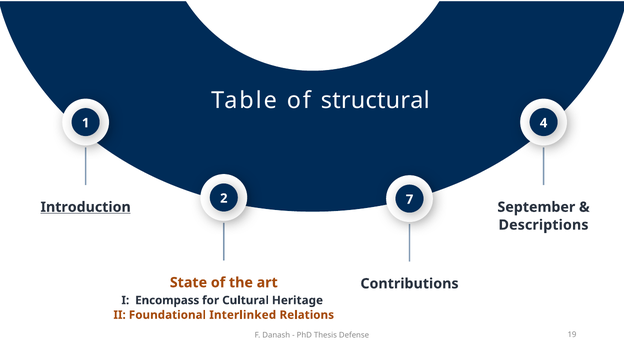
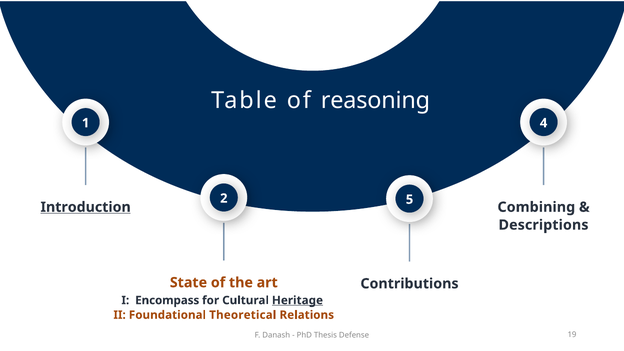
structural: structural -> reasoning
7: 7 -> 5
September: September -> Combining
Heritage underline: none -> present
Interlinked: Interlinked -> Theoretical
